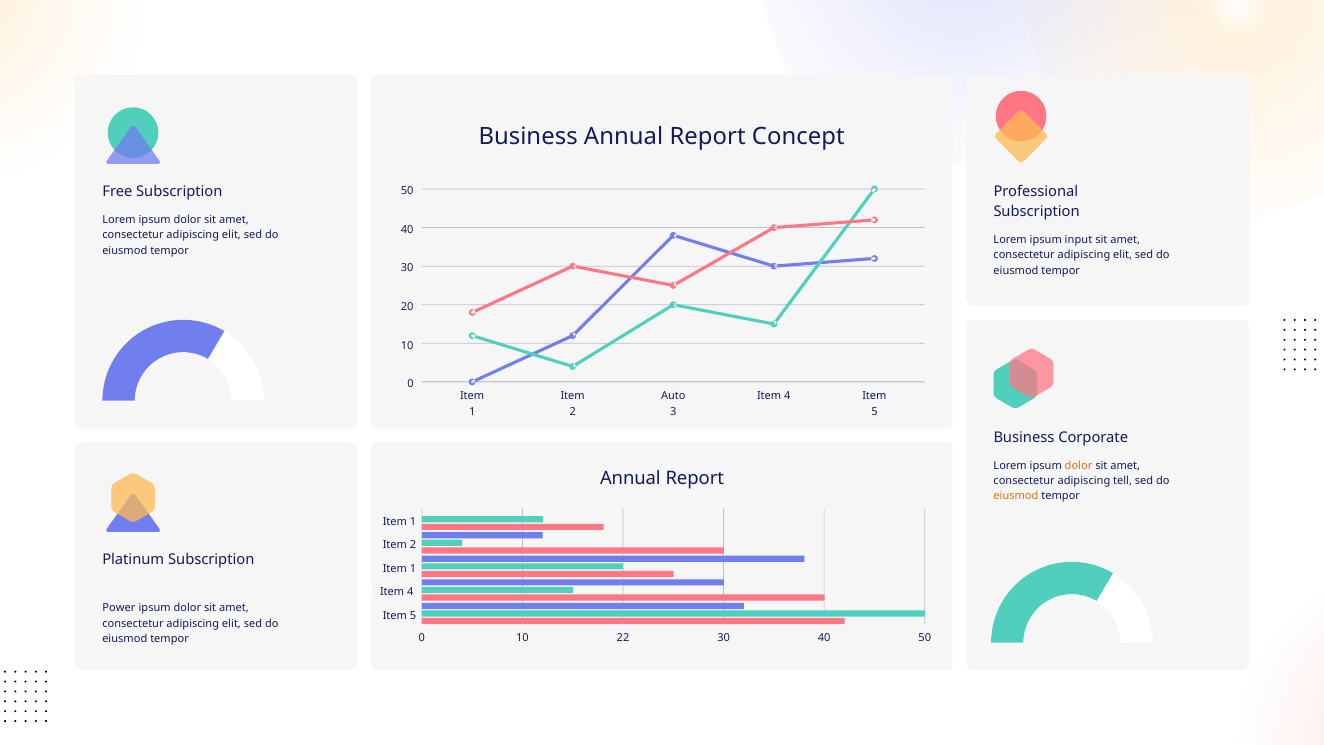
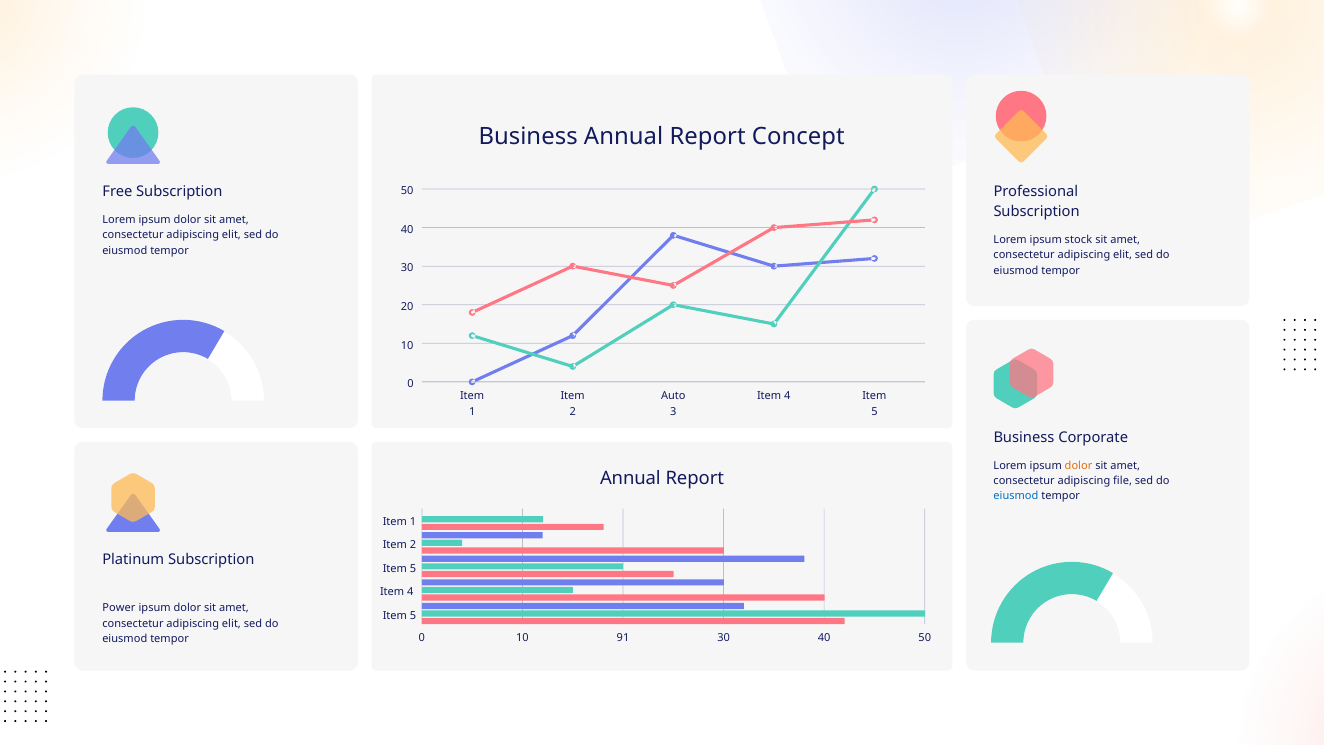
input: input -> stock
tell: tell -> file
eiusmod at (1016, 496) colour: orange -> blue
1 at (413, 568): 1 -> 5
22: 22 -> 91
